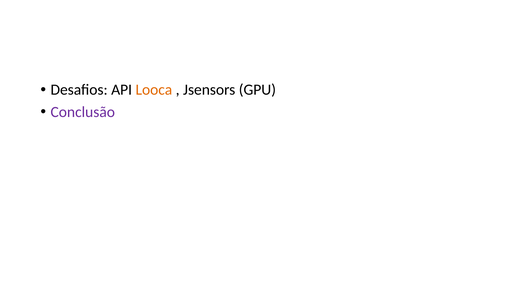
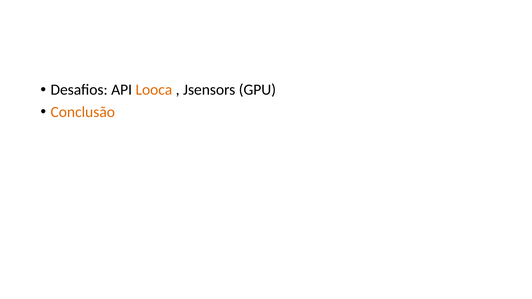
Conclusão colour: purple -> orange
